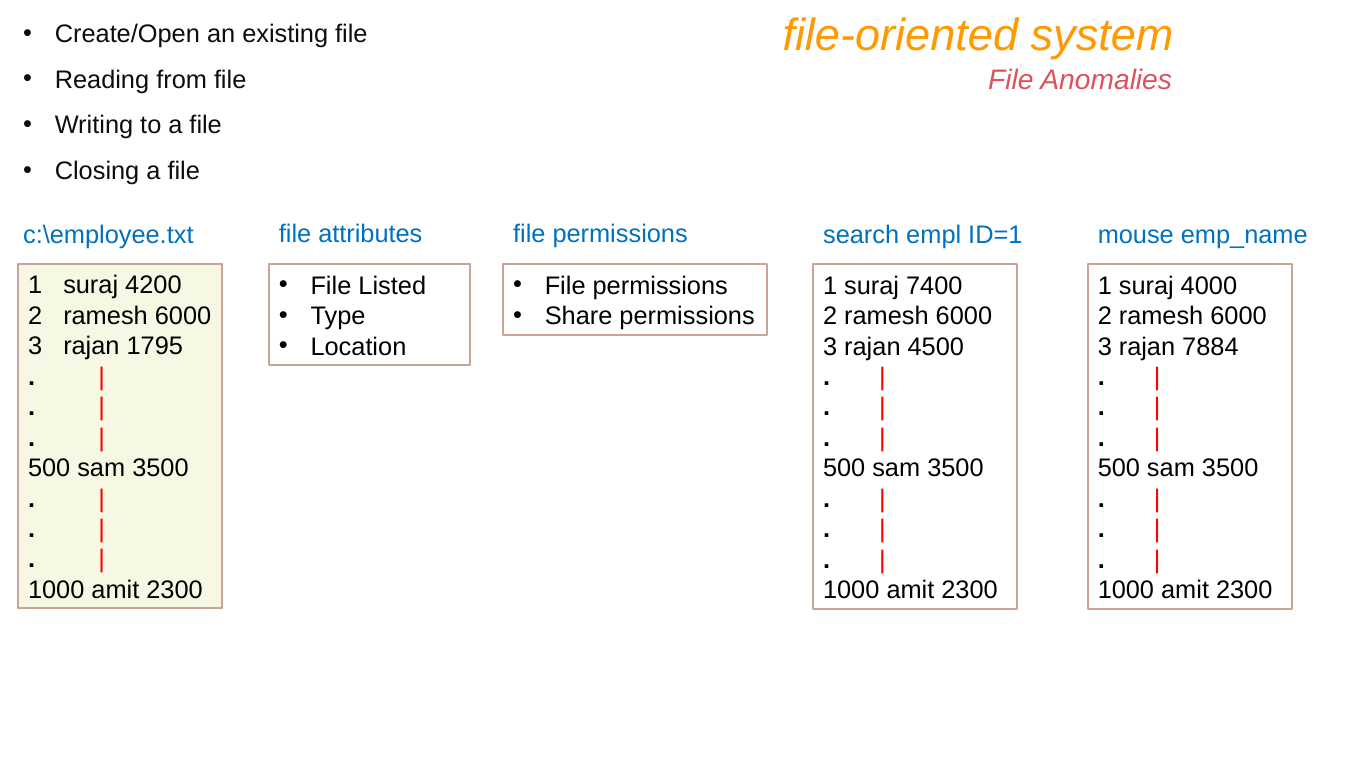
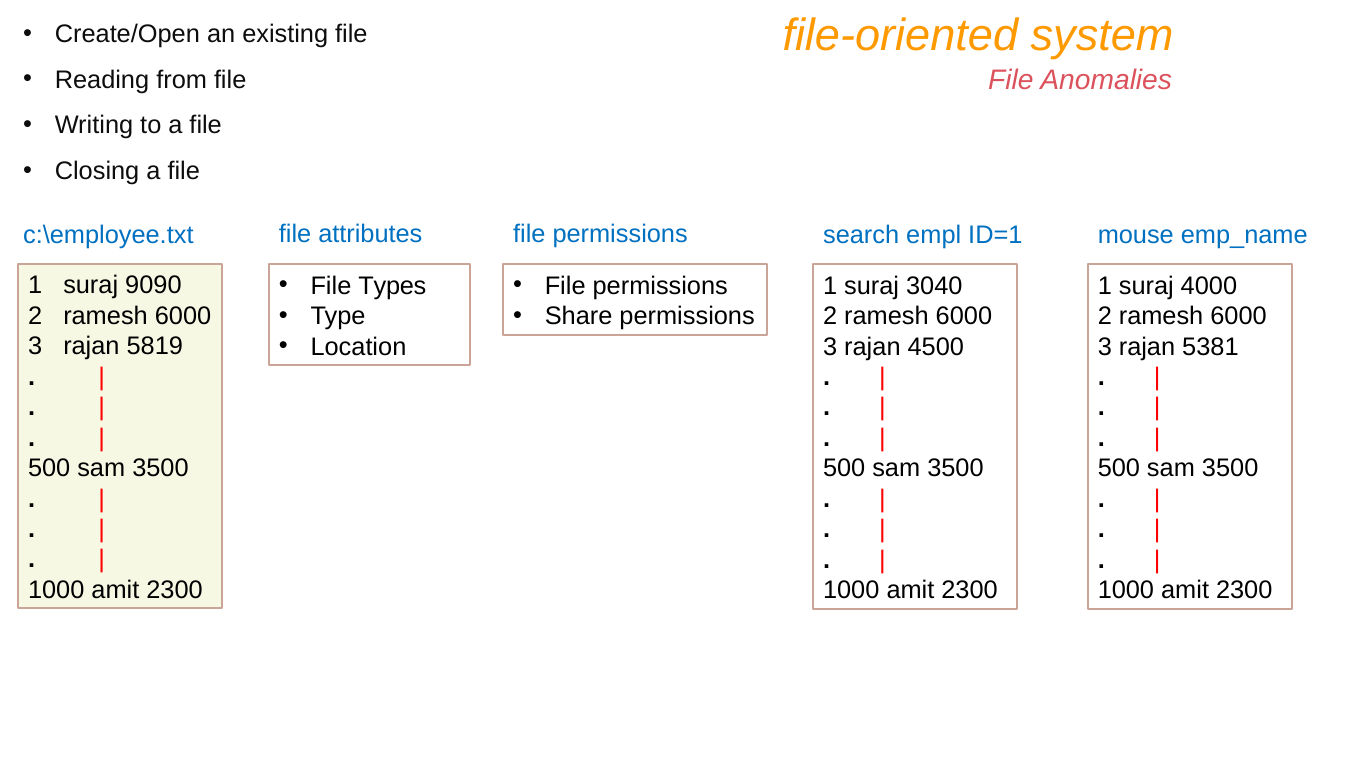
Listed: Listed -> Types
4200: 4200 -> 9090
7400: 7400 -> 3040
1795: 1795 -> 5819
7884: 7884 -> 5381
